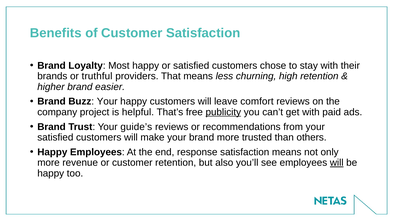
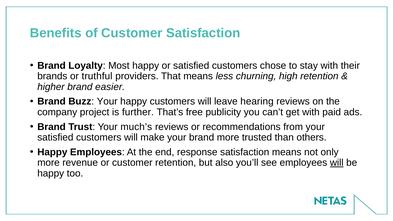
comfort: comfort -> hearing
helpful: helpful -> further
publicity underline: present -> none
guide’s: guide’s -> much’s
